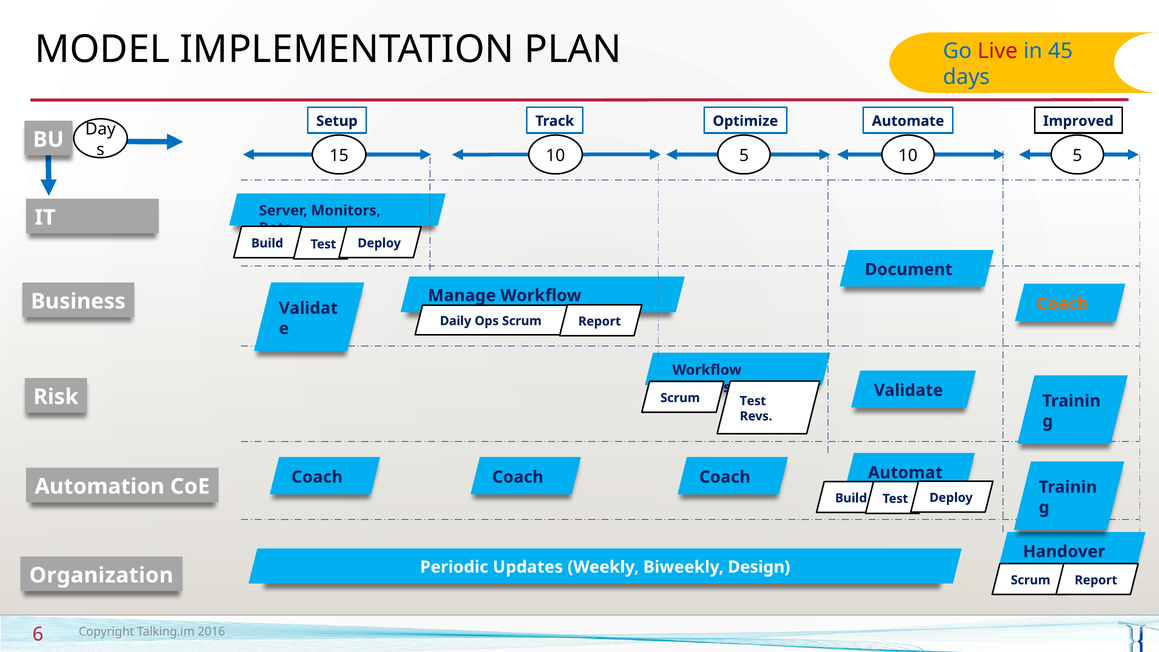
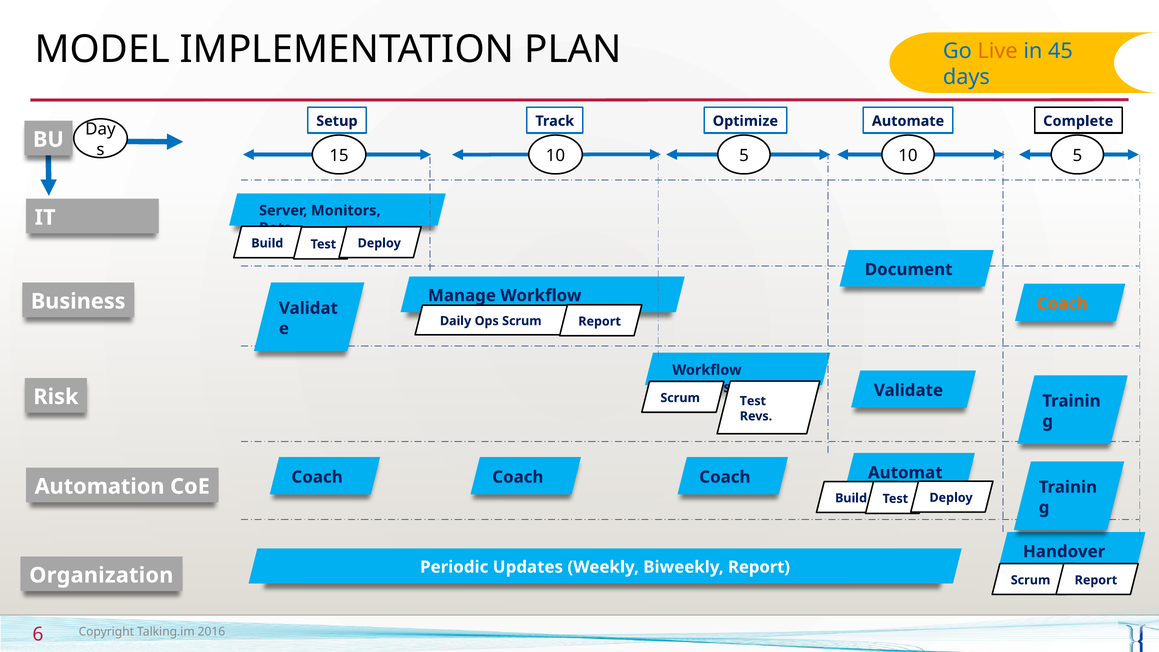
Live colour: red -> orange
Improved: Improved -> Complete
Biweekly Design: Design -> Report
